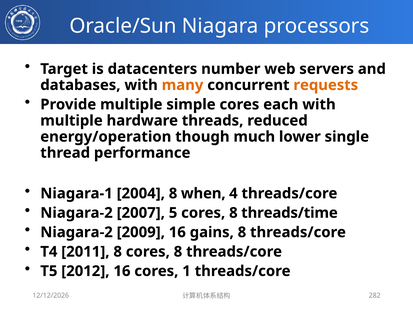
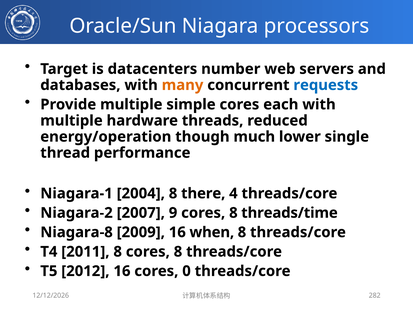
requests colour: orange -> blue
when: when -> there
5: 5 -> 9
Niagara-2 at (77, 232): Niagara-2 -> Niagara-8
gains: gains -> when
1: 1 -> 0
